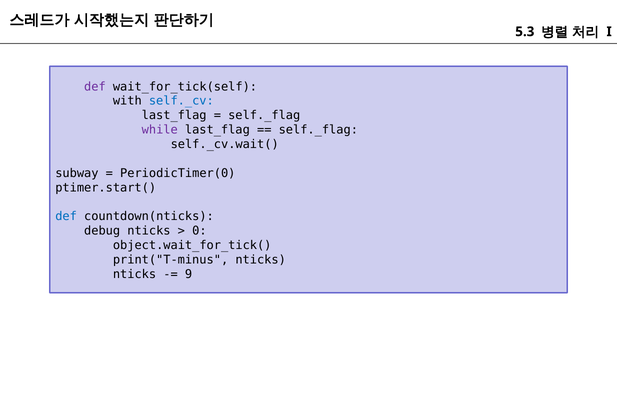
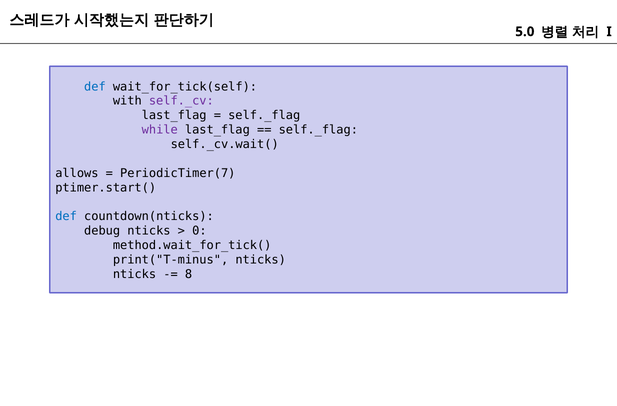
5.3: 5.3 -> 5.0
def at (95, 86) colour: purple -> blue
self._cv colour: blue -> purple
subway: subway -> allows
PeriodicTimer(0: PeriodicTimer(0 -> PeriodicTimer(7
object.wait_for_tick(: object.wait_for_tick( -> method.wait_for_tick(
9: 9 -> 8
